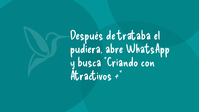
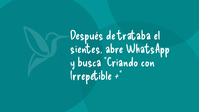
pudiera: pudiera -> sientes
Atractivos: Atractivos -> Irrepetible
